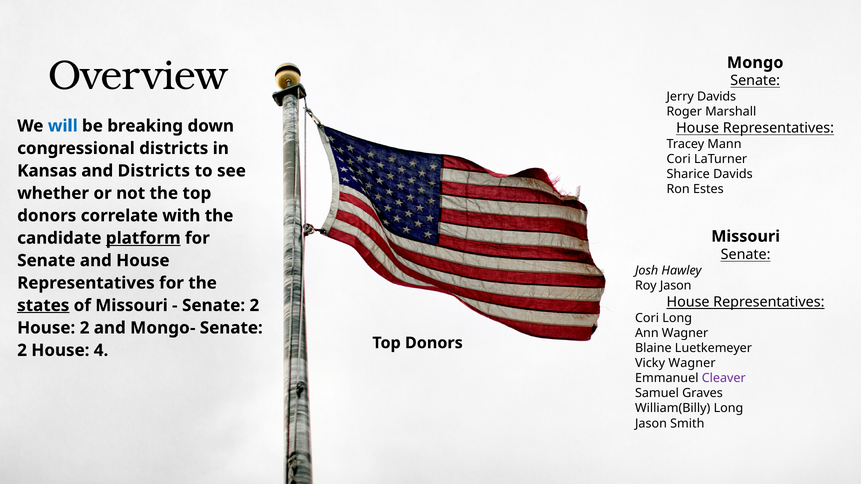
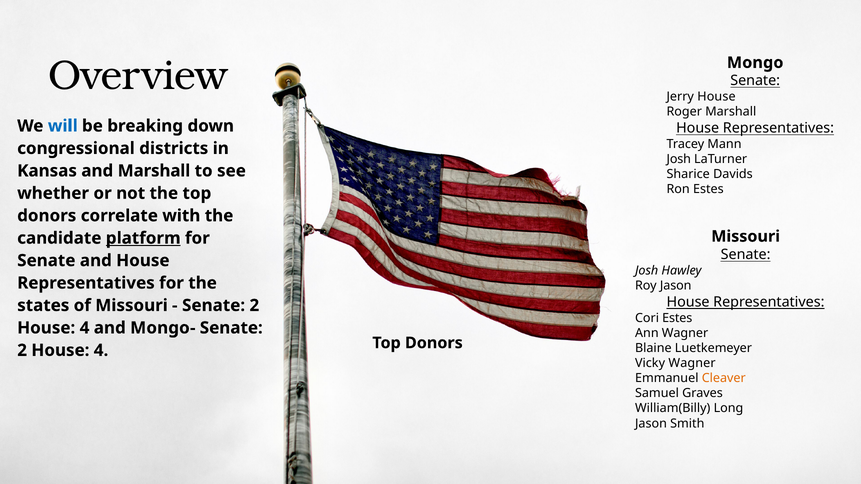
Jerry Davids: Davids -> House
Cori at (679, 159): Cori -> Josh
and Districts: Districts -> Marshall
states underline: present -> none
Cori Long: Long -> Estes
2 at (85, 328): 2 -> 4
Cleaver colour: purple -> orange
